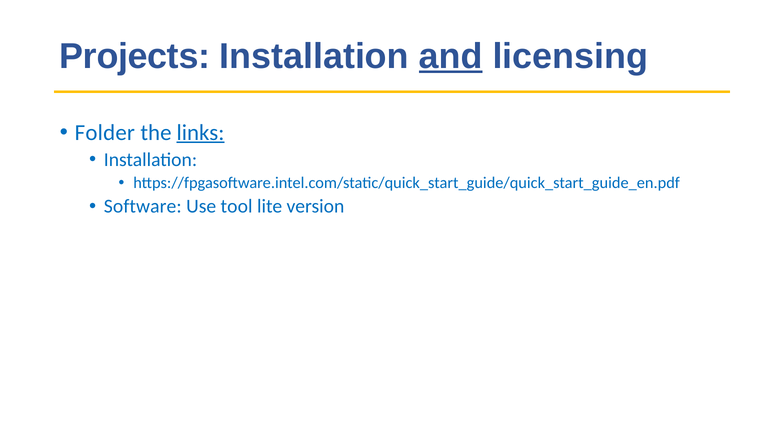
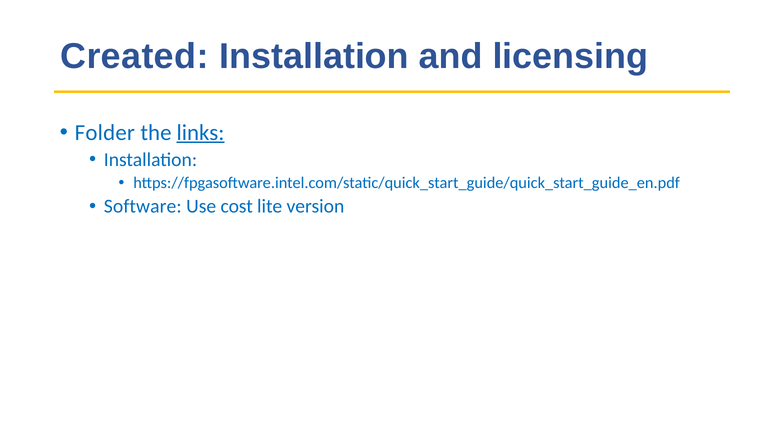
Projects: Projects -> Created
and underline: present -> none
tool: tool -> cost
